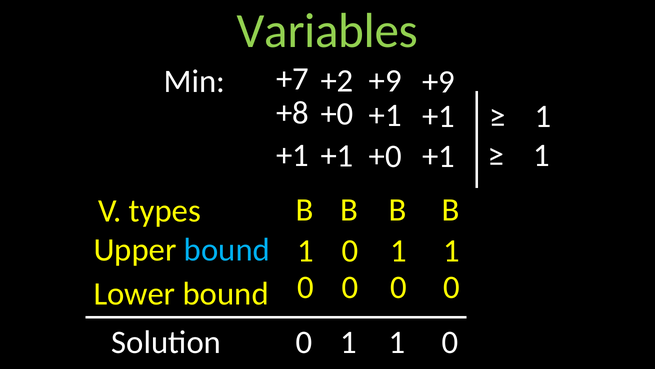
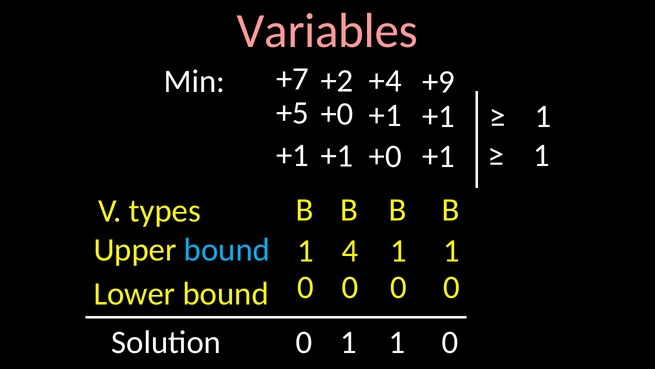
Variables colour: light green -> pink
+2 +9: +9 -> +4
+8: +8 -> +5
0 at (350, 250): 0 -> 4
